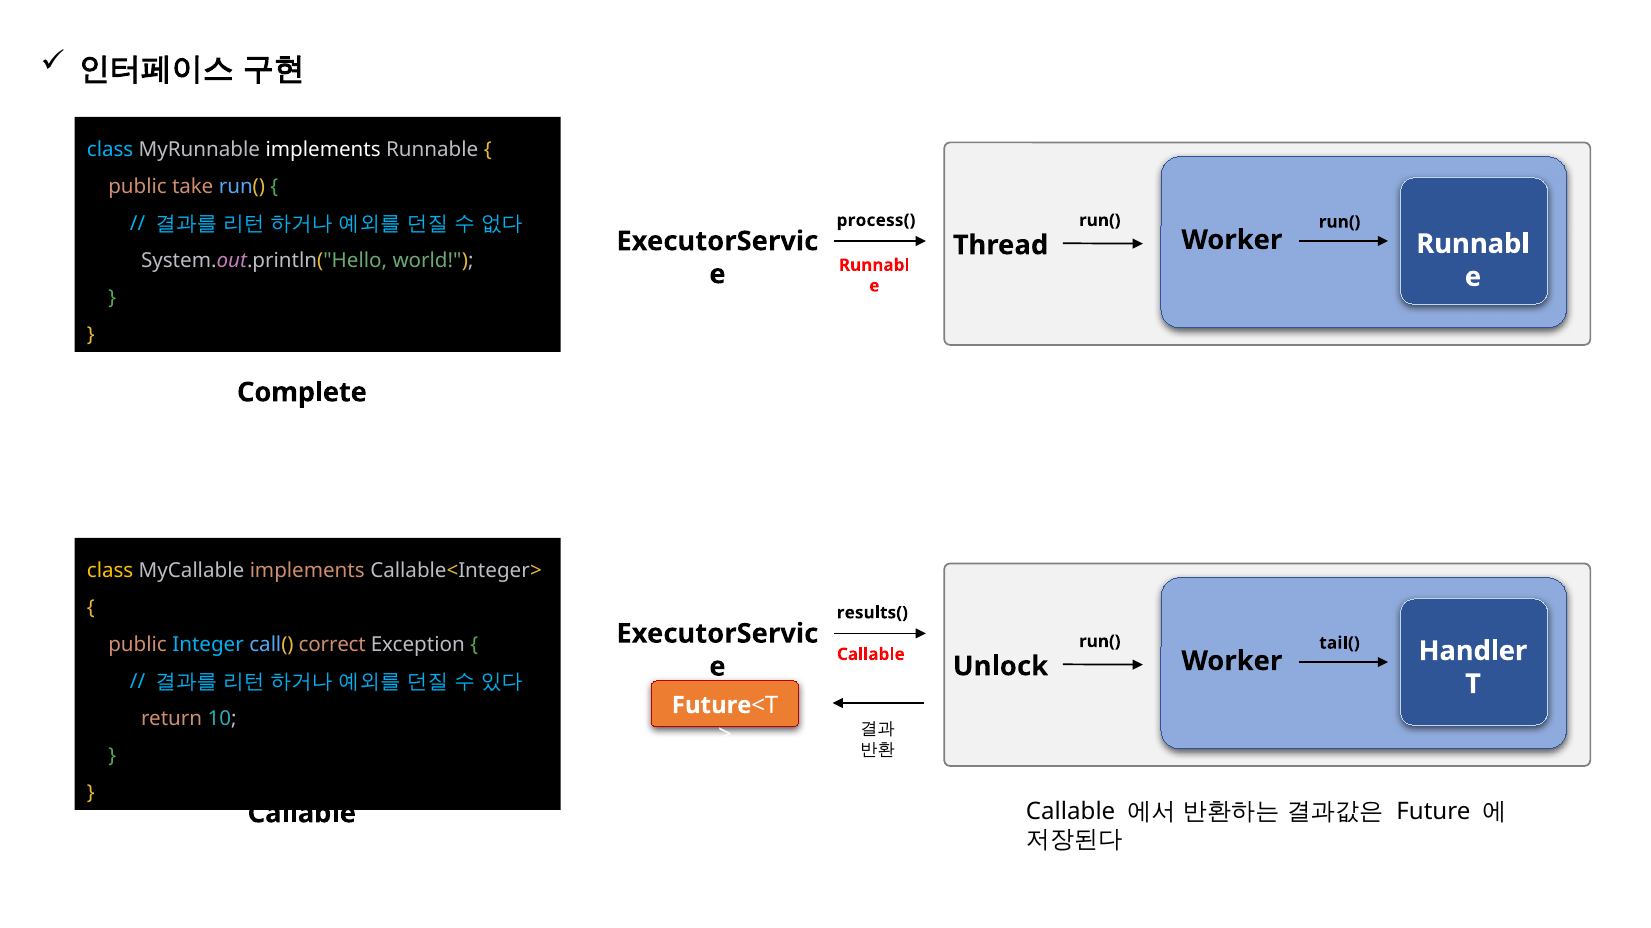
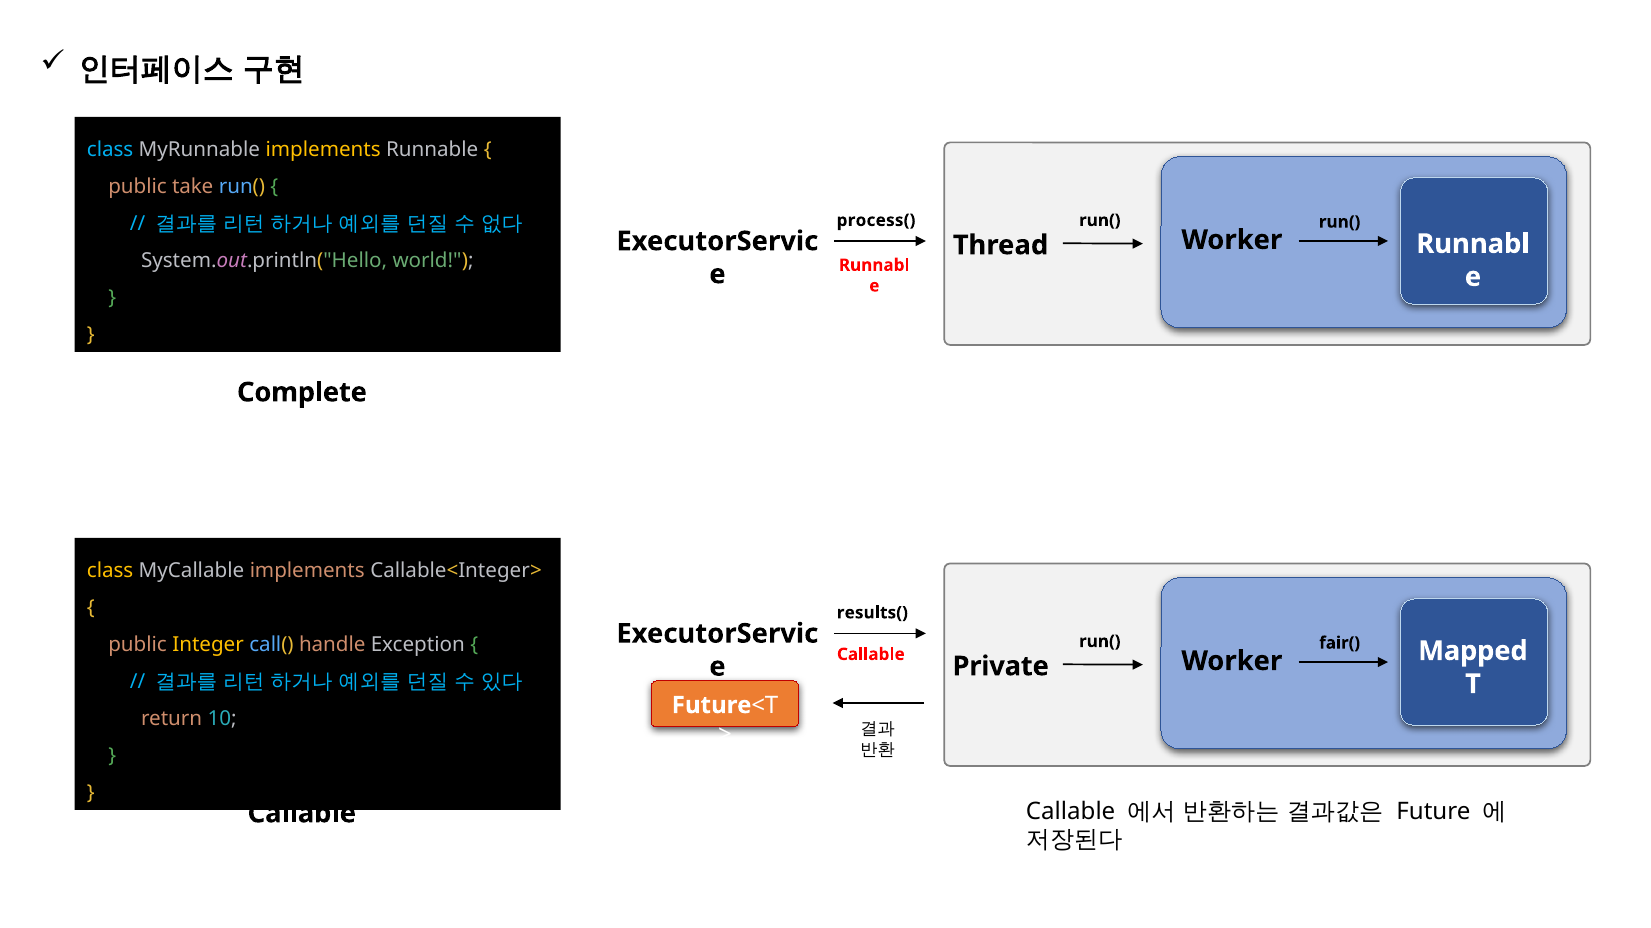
implements at (323, 149) colour: white -> yellow
tail(: tail( -> fair(
Integer colour: light blue -> yellow
correct: correct -> handle
Unlock: Unlock -> Private
Handler: Handler -> Mapped
